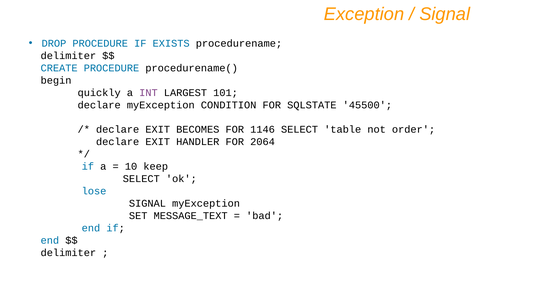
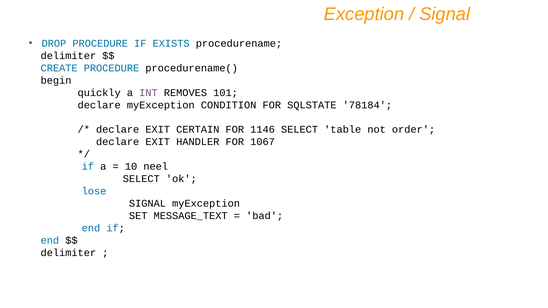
LARGEST: LARGEST -> REMOVES
45500: 45500 -> 78184
BECOMES: BECOMES -> CERTAIN
2064: 2064 -> 1067
keep: keep -> neel
